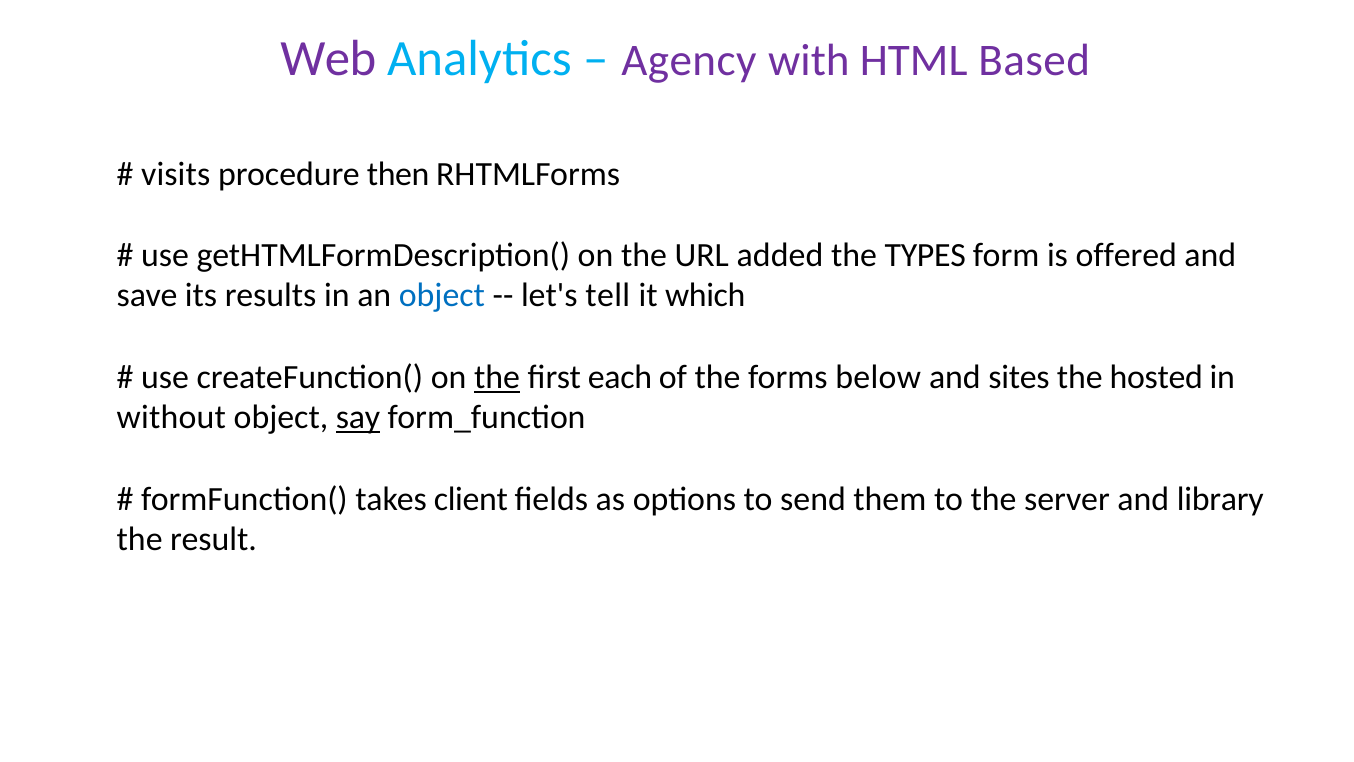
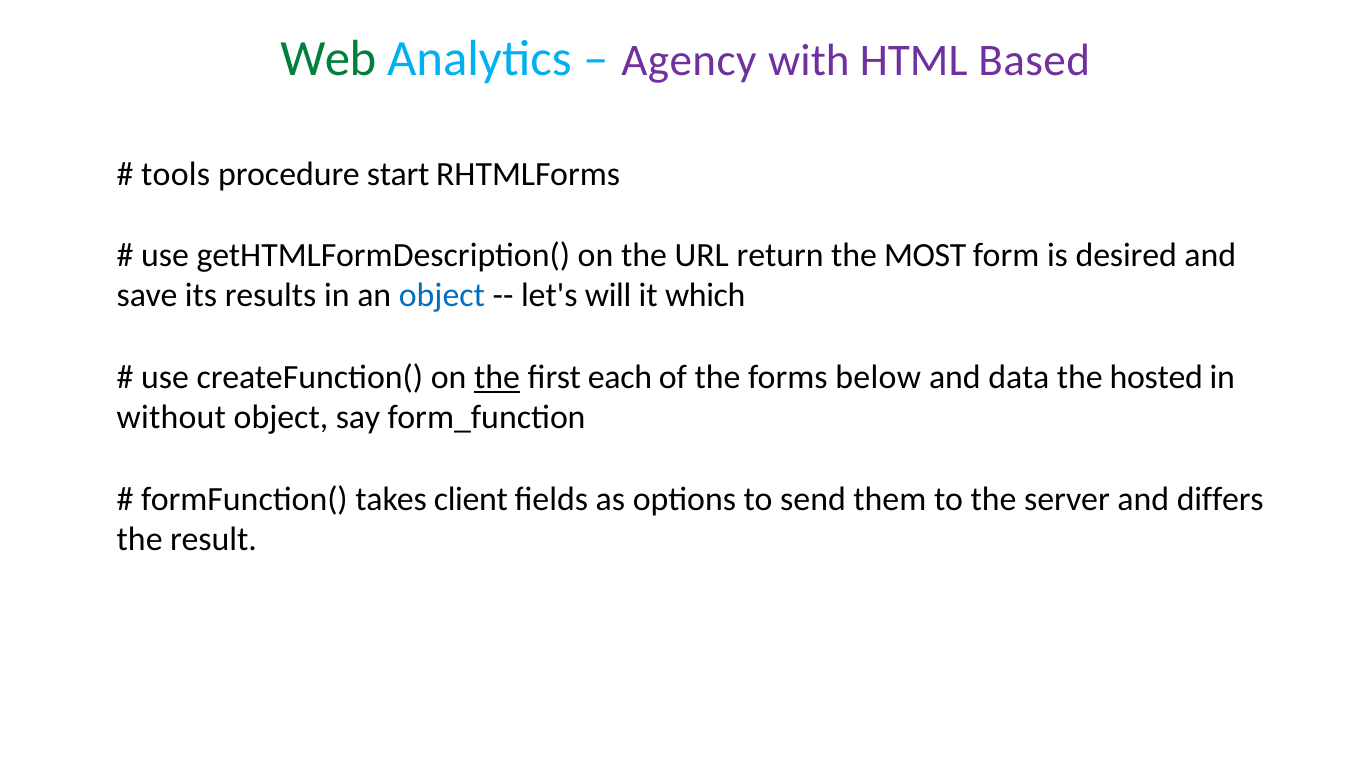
Web colour: purple -> green
visits: visits -> tools
then: then -> start
added: added -> return
TYPES: TYPES -> MOST
offered: offered -> desired
tell: tell -> will
sites: sites -> data
say underline: present -> none
library: library -> differs
